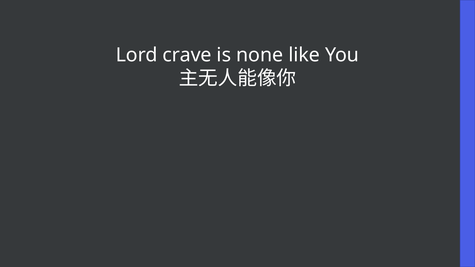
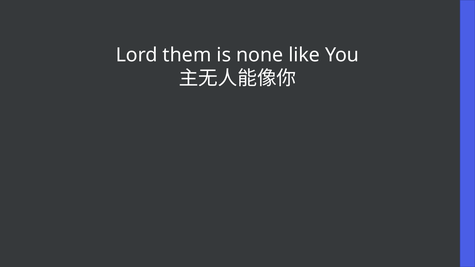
crave: crave -> them
